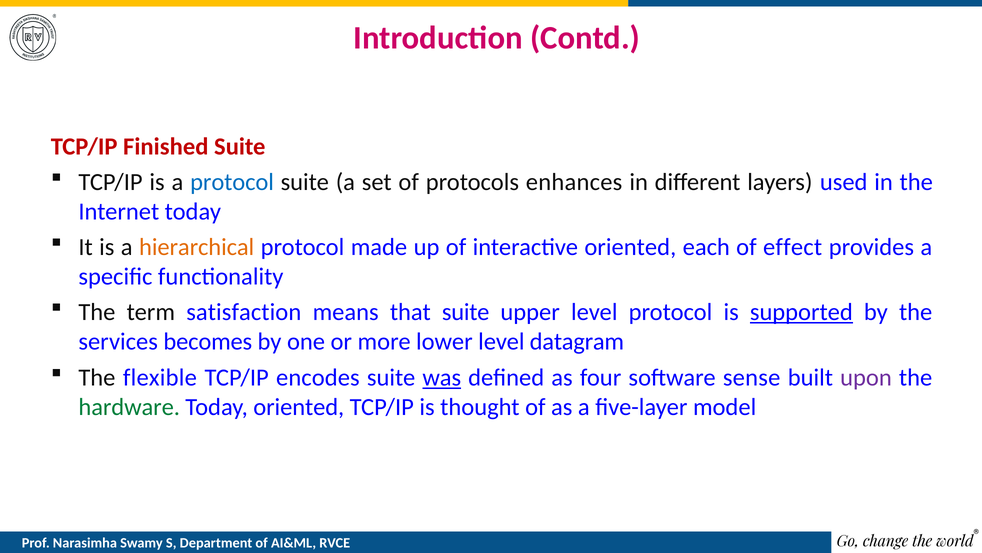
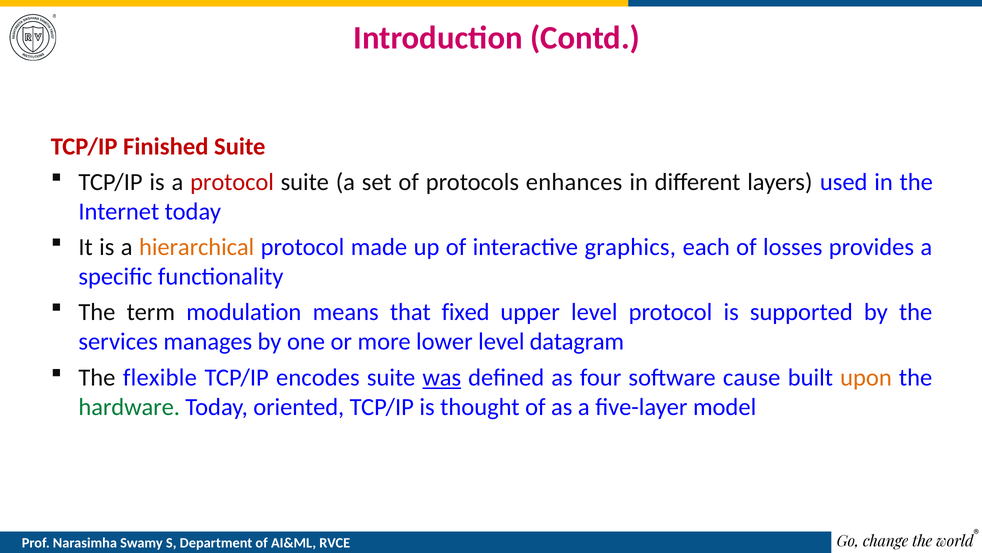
protocol at (232, 182) colour: blue -> red
interactive oriented: oriented -> graphics
effect: effect -> losses
satisfaction: satisfaction -> modulation
that suite: suite -> fixed
supported underline: present -> none
becomes: becomes -> manages
sense: sense -> cause
upon colour: purple -> orange
